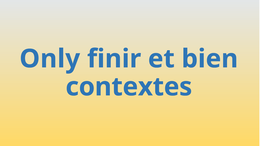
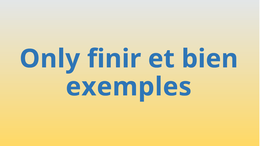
contextes: contextes -> exemples
